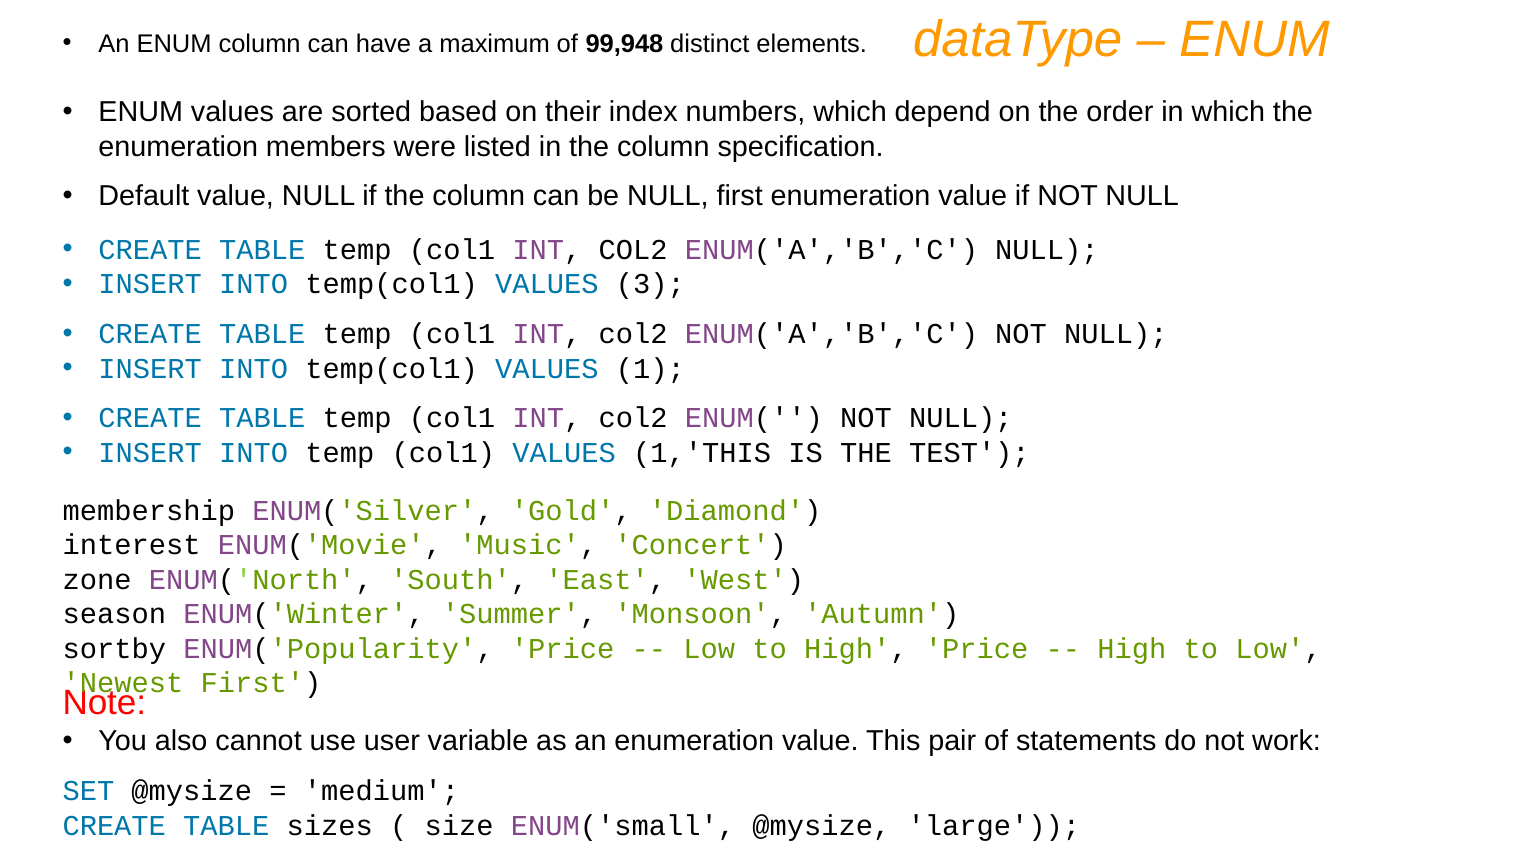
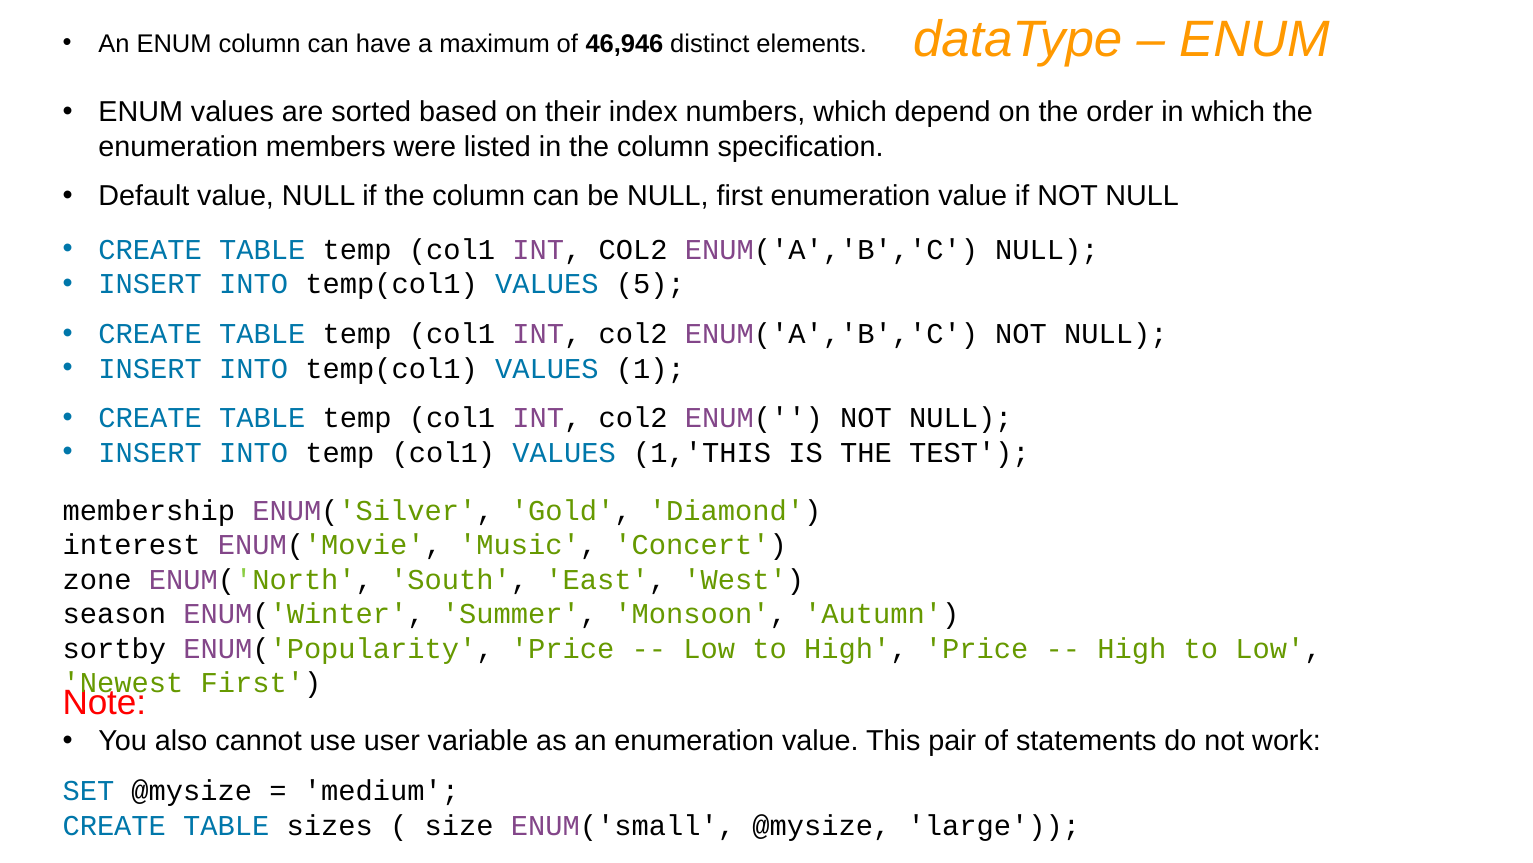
99,948: 99,948 -> 46,946
3: 3 -> 5
